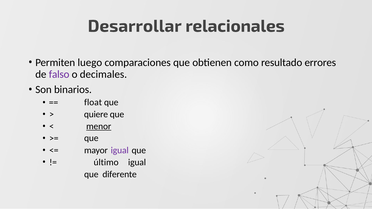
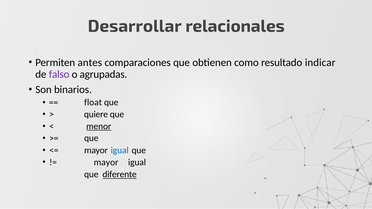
luego: luego -> antes
errores: errores -> indicar
decimales: decimales -> agrupadas
igual at (120, 151) colour: purple -> blue
último at (106, 163): último -> mayor
diferente underline: none -> present
